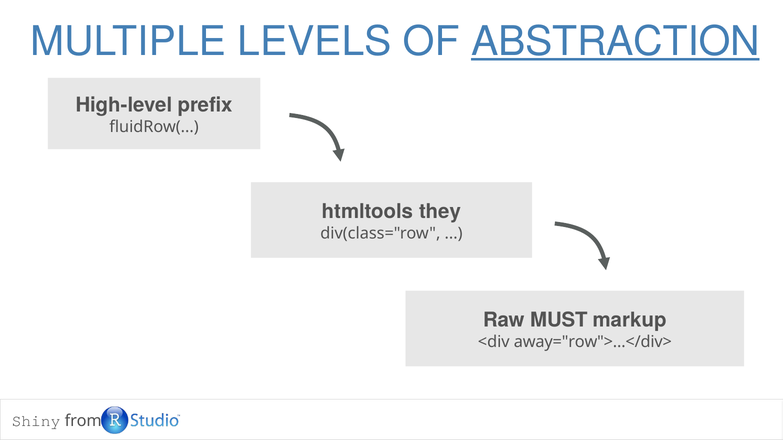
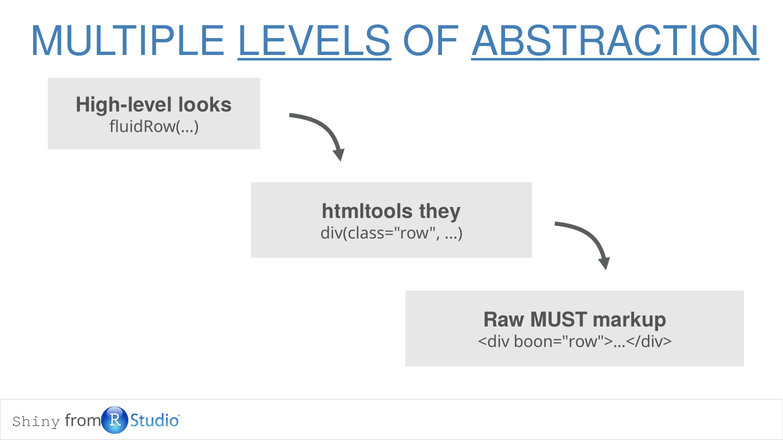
LEVELS underline: none -> present
prefix: prefix -> looks
away="row">...</div>: away="row">...</div> -> boon="row">...</div>
